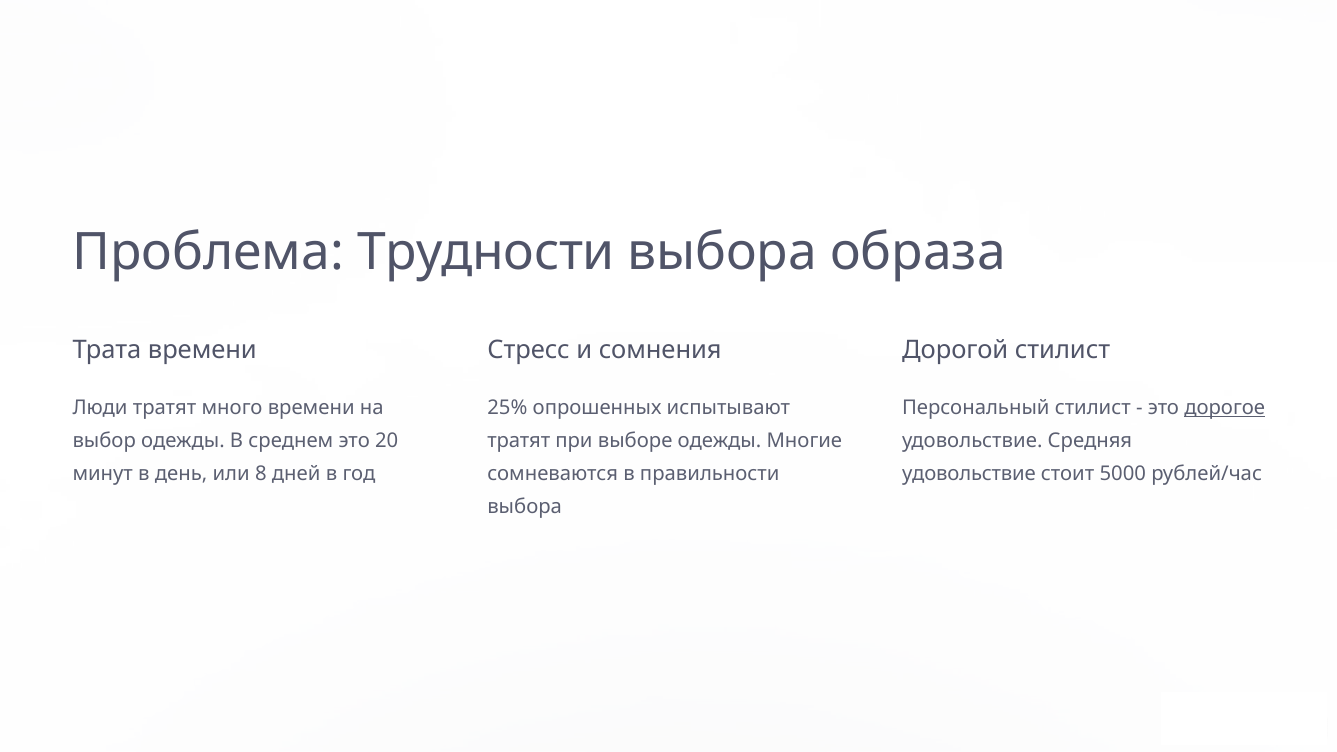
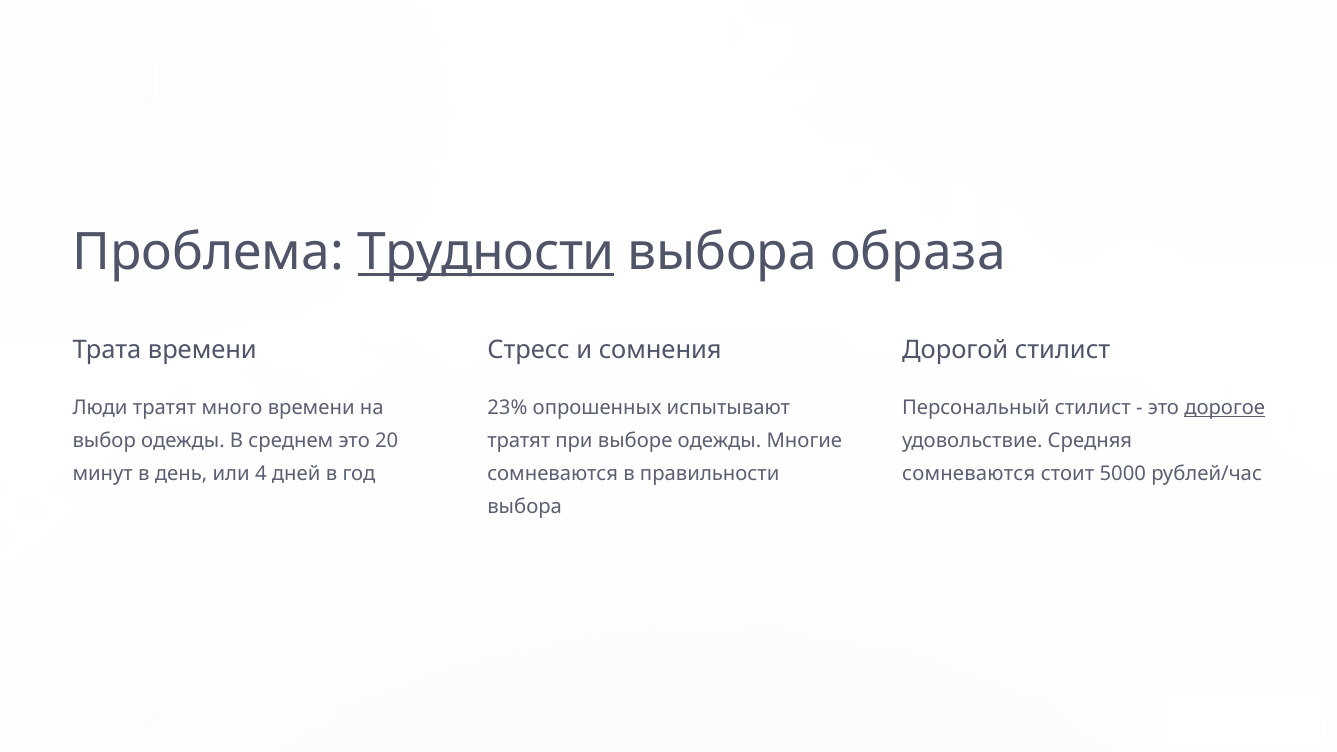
Трудности underline: none -> present
25%: 25% -> 23%
8: 8 -> 4
удовольствие at (969, 474): удовольствие -> сомневаются
